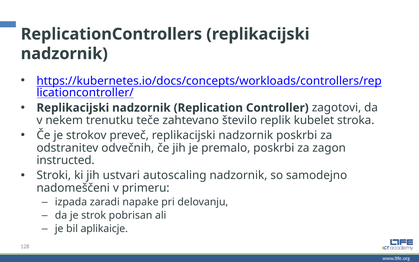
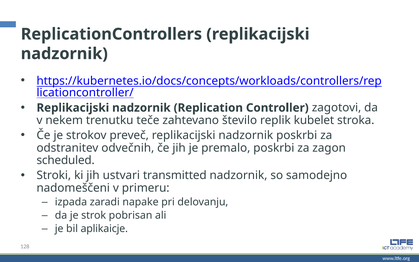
instructed: instructed -> scheduled
autoscaling: autoscaling -> transmitted
